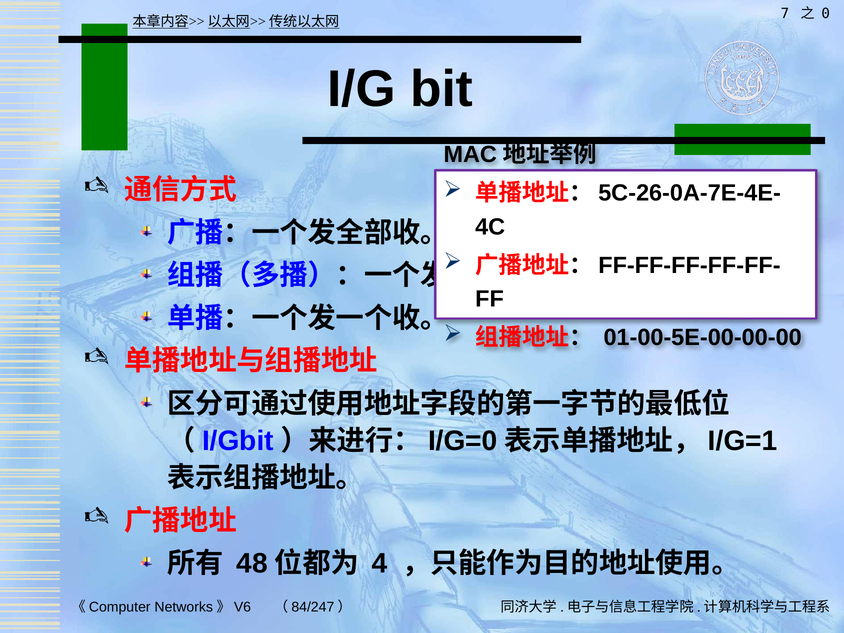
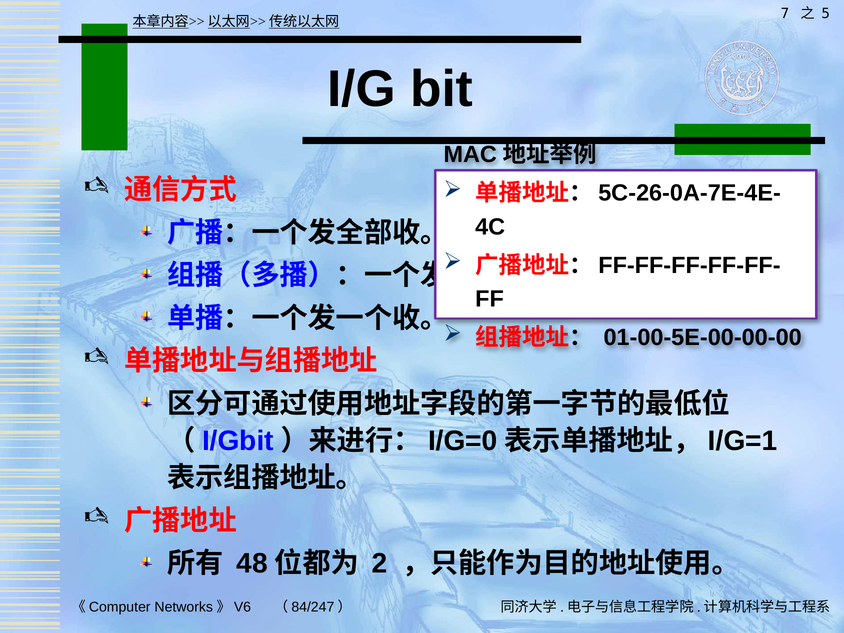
0: 0 -> 5
4: 4 -> 2
